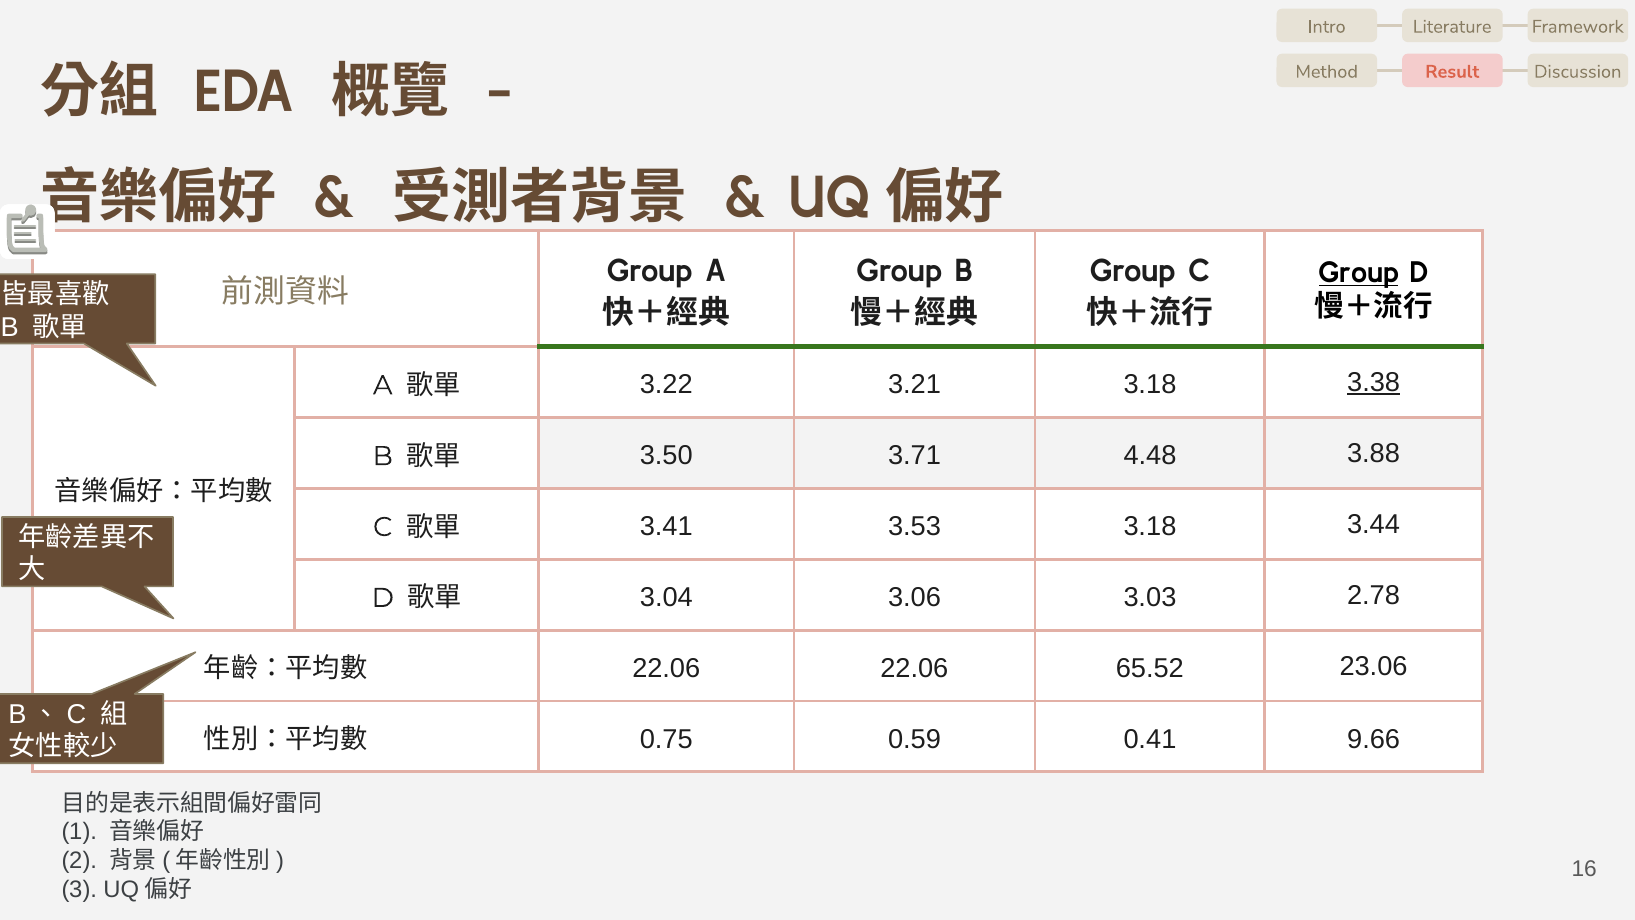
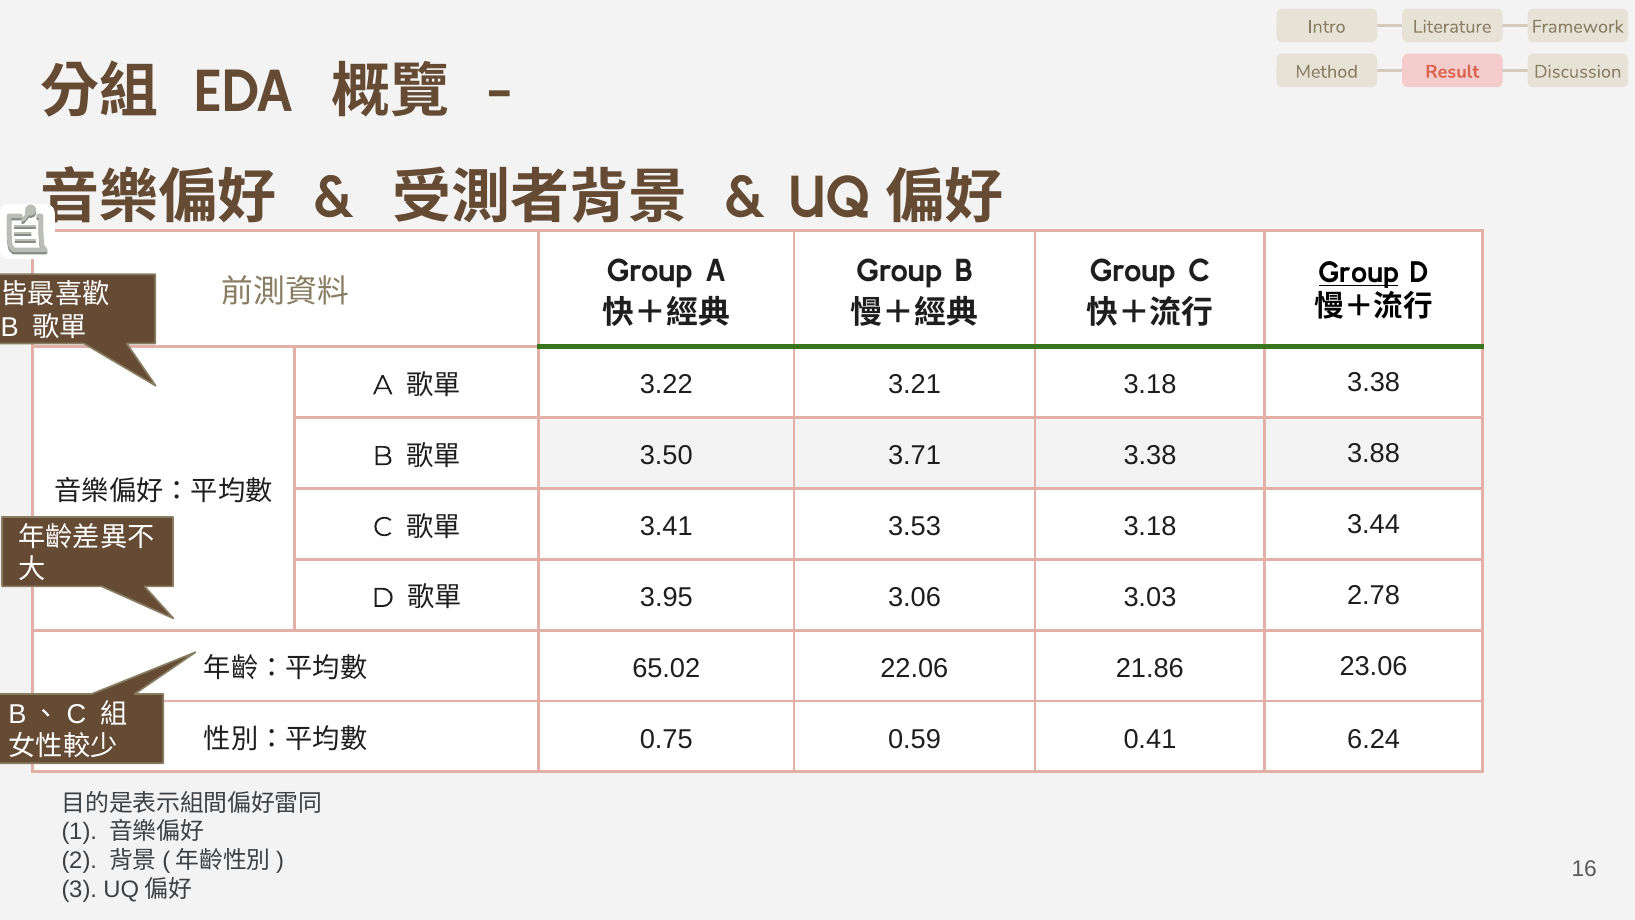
3.38 at (1374, 382) underline: present -> none
3.71 4.48: 4.48 -> 3.38
3.04: 3.04 -> 3.95
22.06 at (666, 668): 22.06 -> 65.02
65.52: 65.52 -> 21.86
9.66: 9.66 -> 6.24
